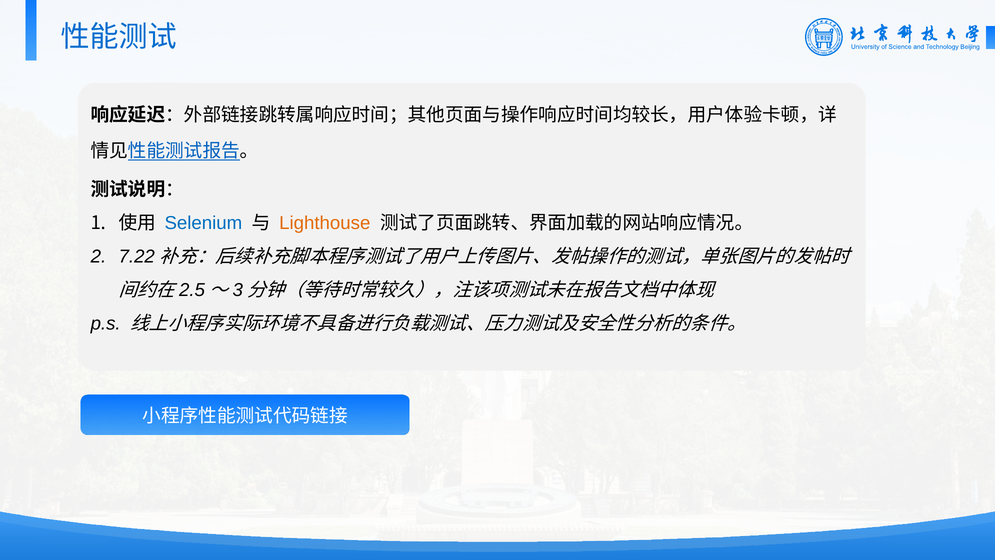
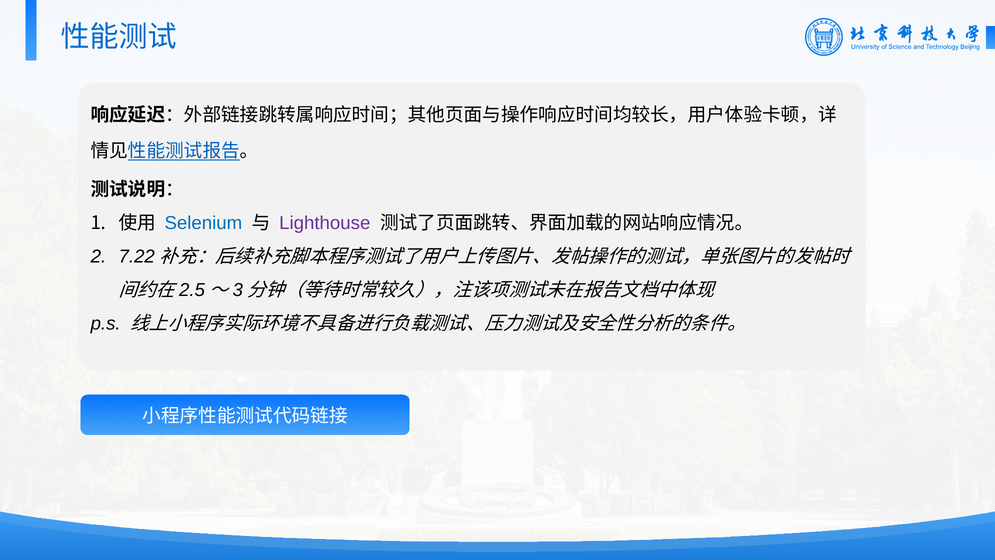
Lighthouse at (325, 223) colour: orange -> purple
